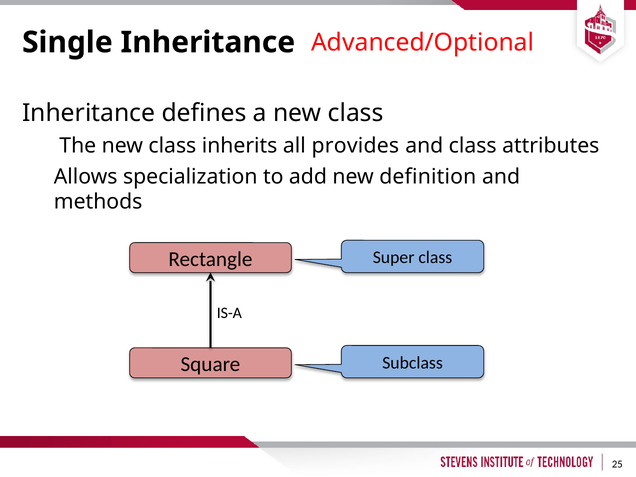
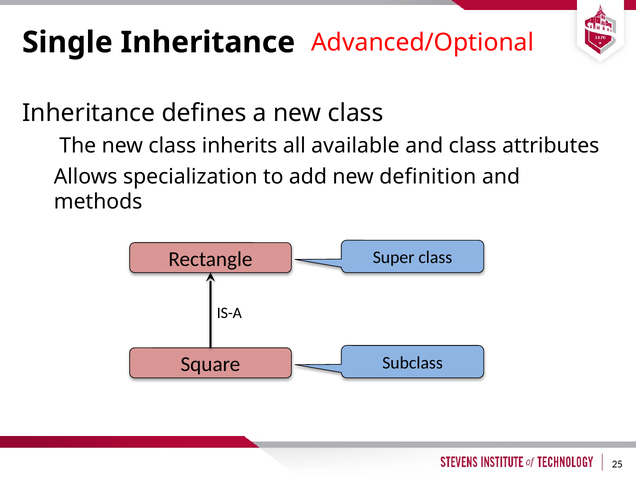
provides: provides -> available
